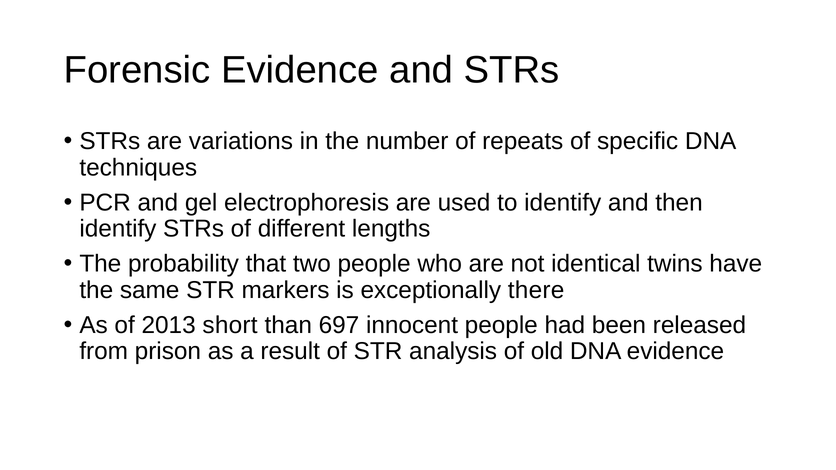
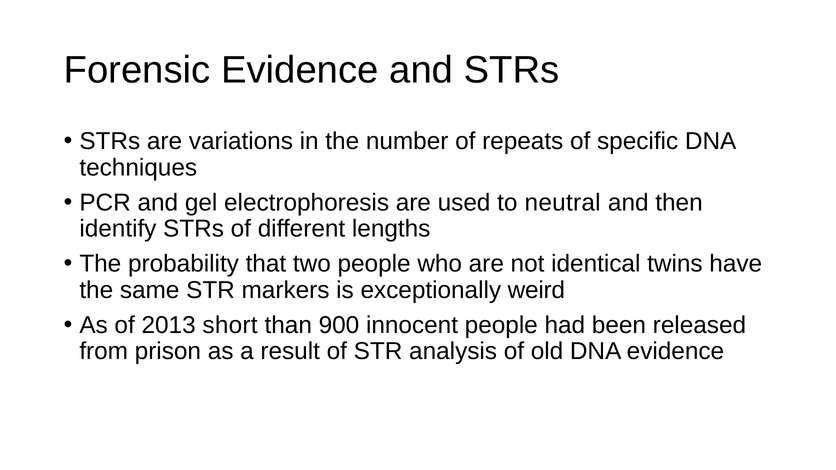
to identify: identify -> neutral
there: there -> weird
697: 697 -> 900
